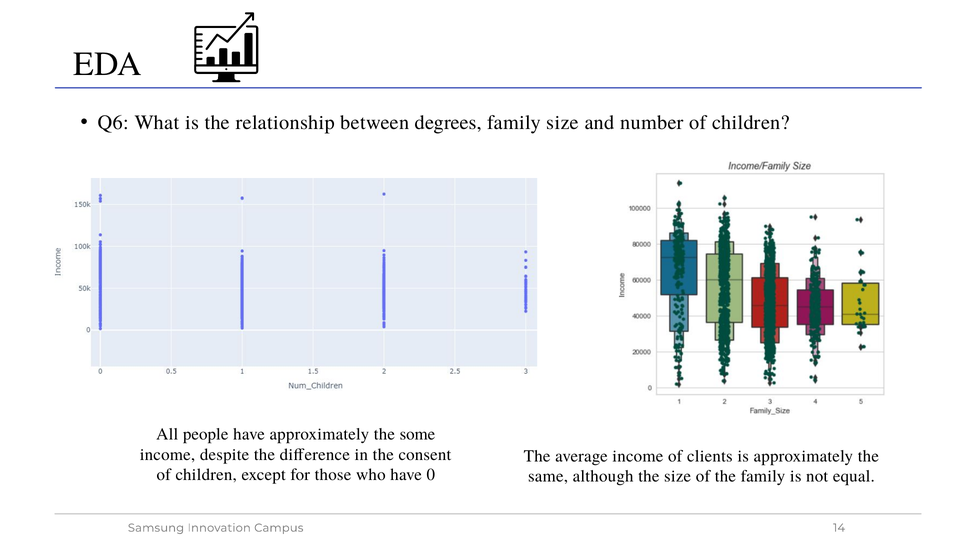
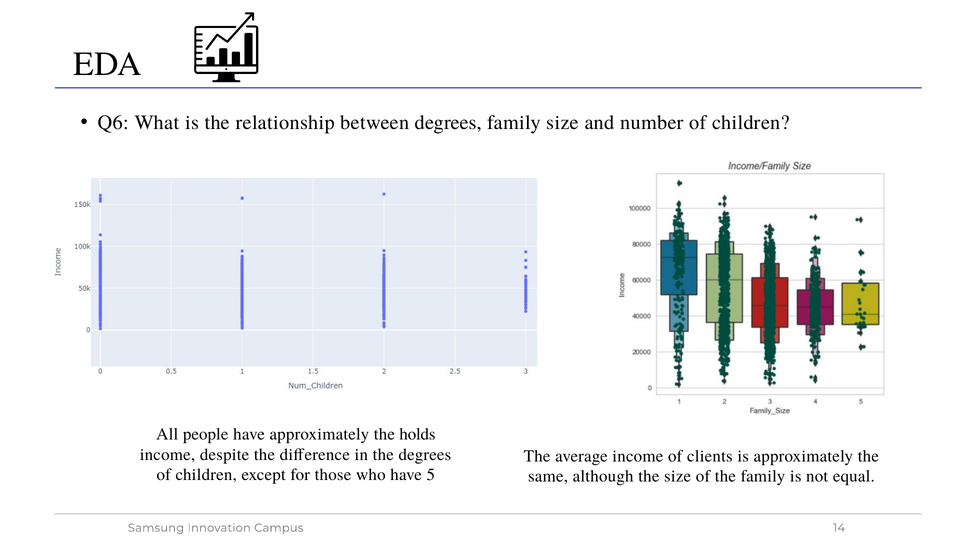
some: some -> holds
the consent: consent -> degrees
0: 0 -> 5
